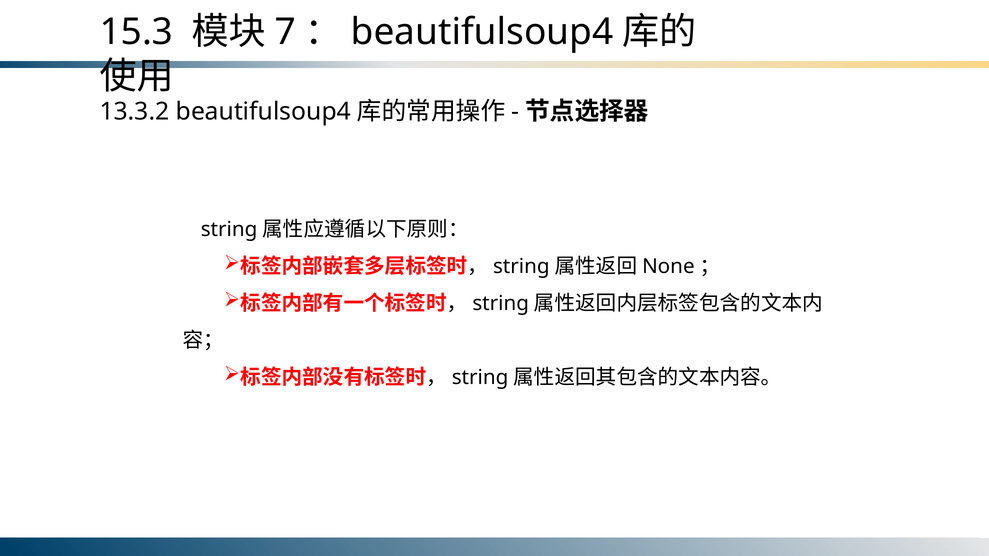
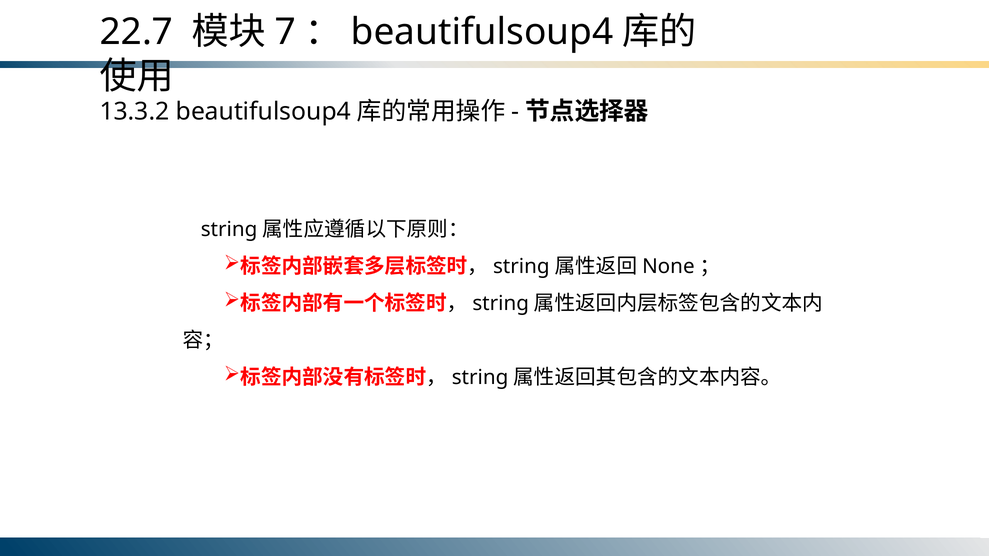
15.3: 15.3 -> 22.7
